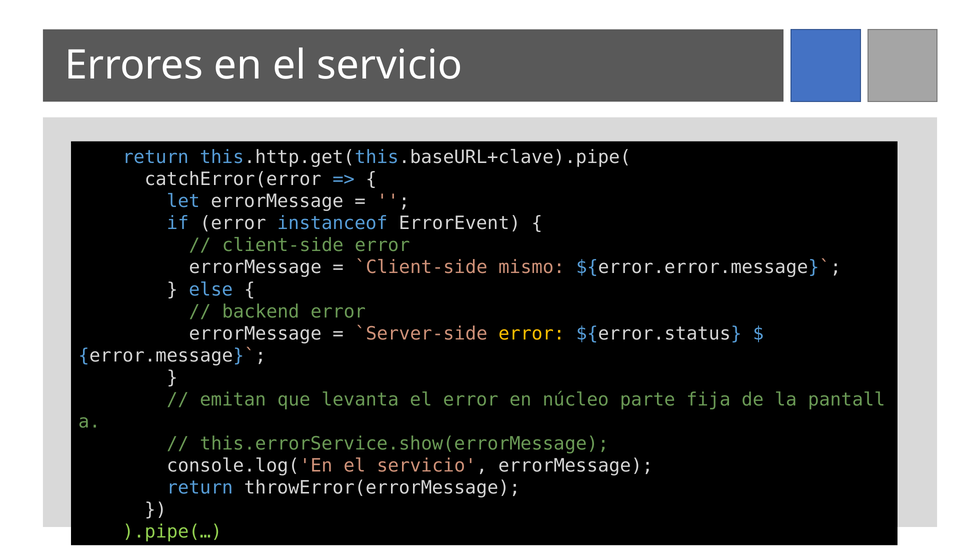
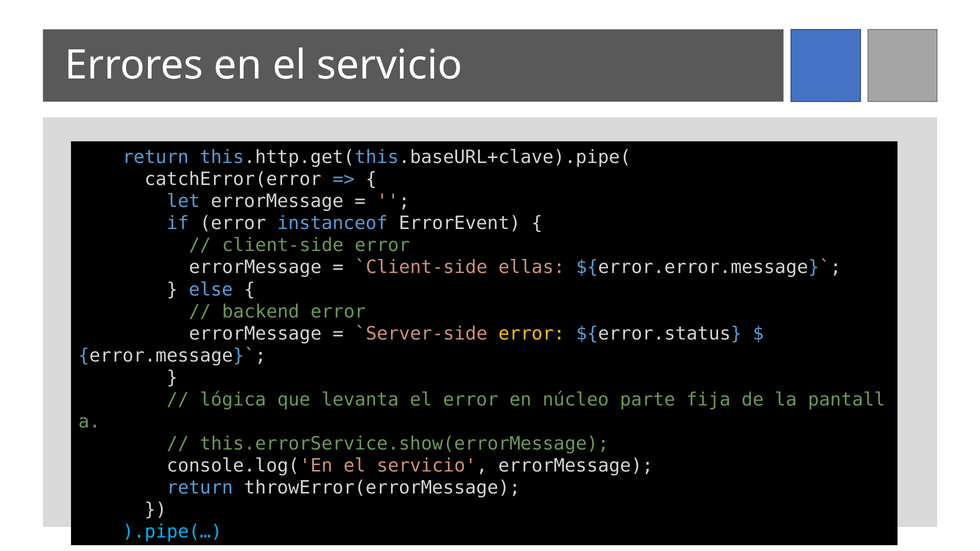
mismo: mismo -> ellas
emitan: emitan -> lógica
).pipe(… colour: light green -> light blue
